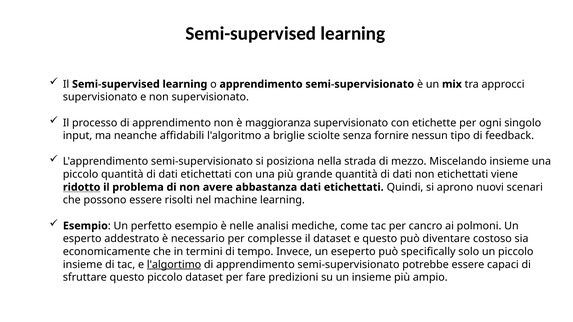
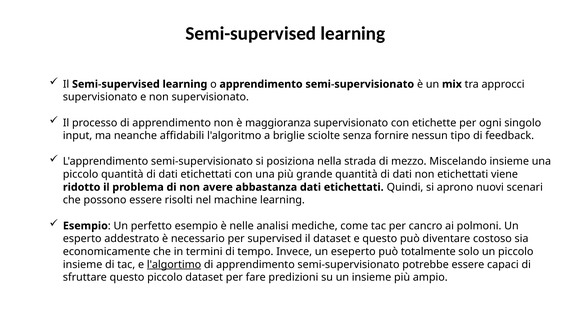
ridotto underline: present -> none
complesse: complesse -> supervised
specifically: specifically -> totalmente
